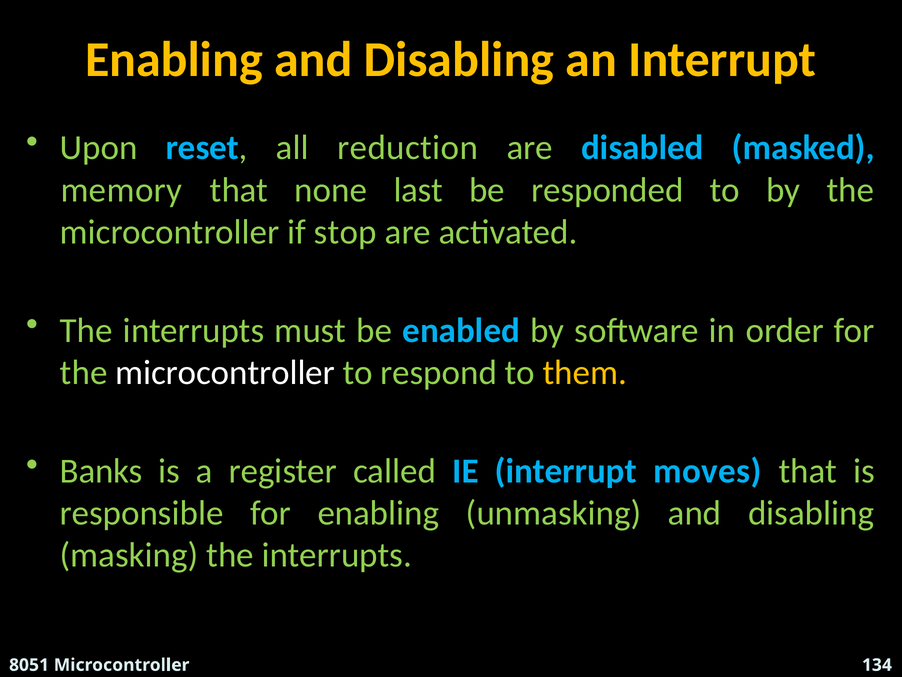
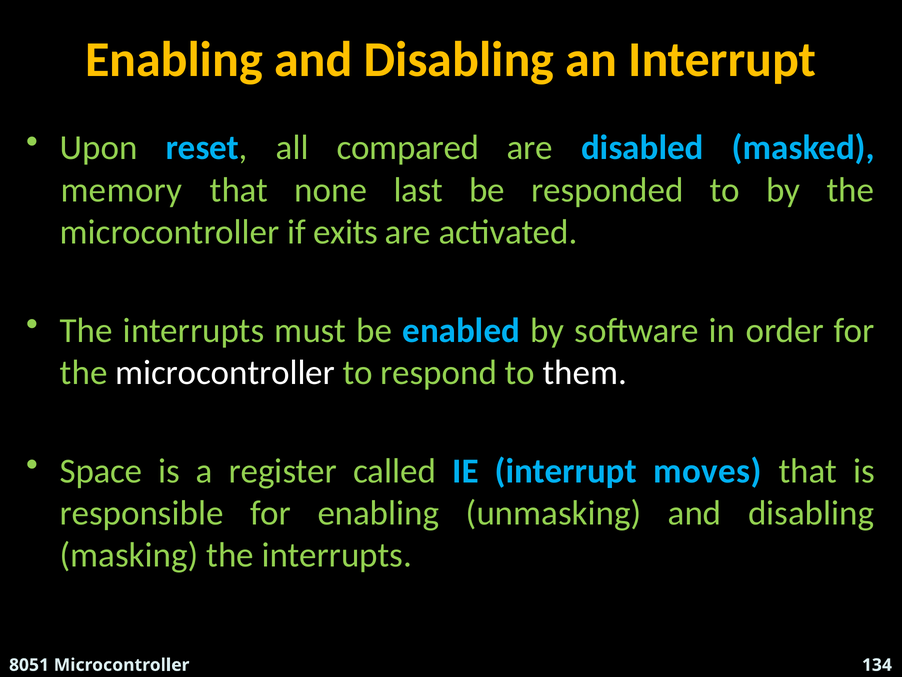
reduction: reduction -> compared
stop: stop -> exits
them colour: yellow -> white
Banks: Banks -> Space
